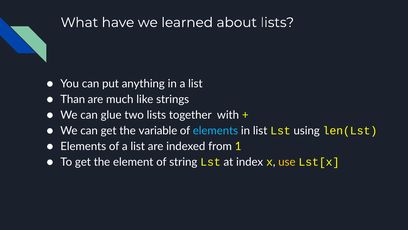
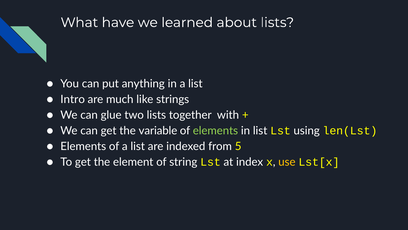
Than: Than -> Intro
elements at (215, 131) colour: light blue -> light green
1: 1 -> 5
